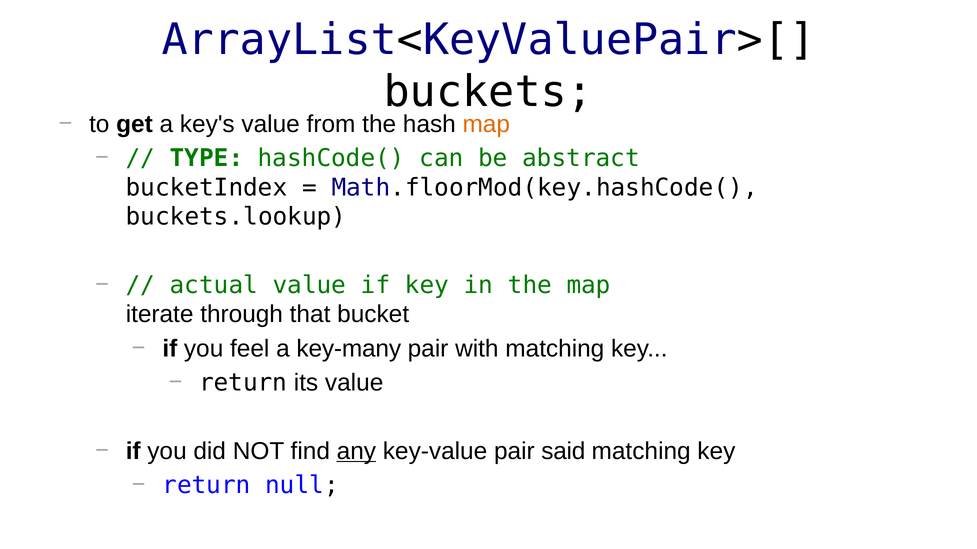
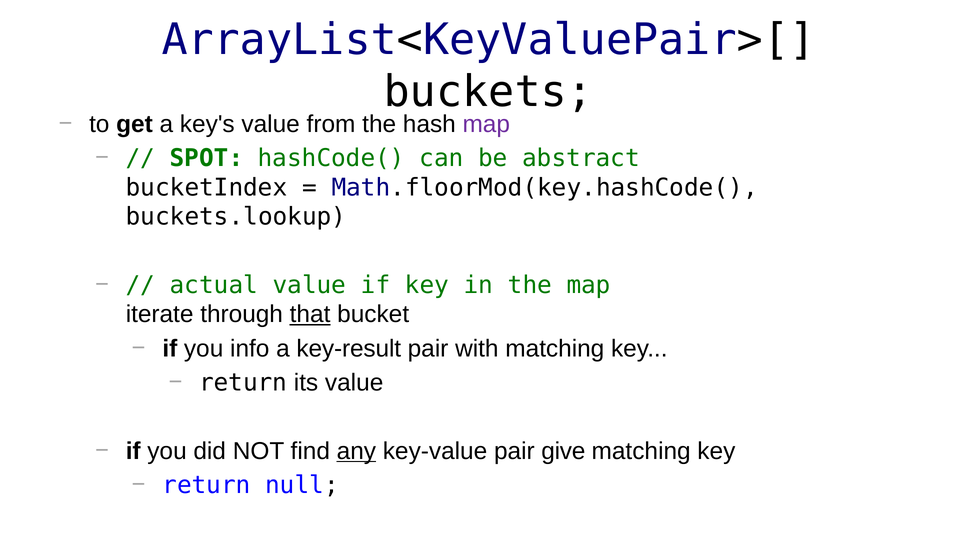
map at (486, 124) colour: orange -> purple
TYPE: TYPE -> SPOT
that underline: none -> present
feel: feel -> info
key-many: key-many -> key-result
said: said -> give
